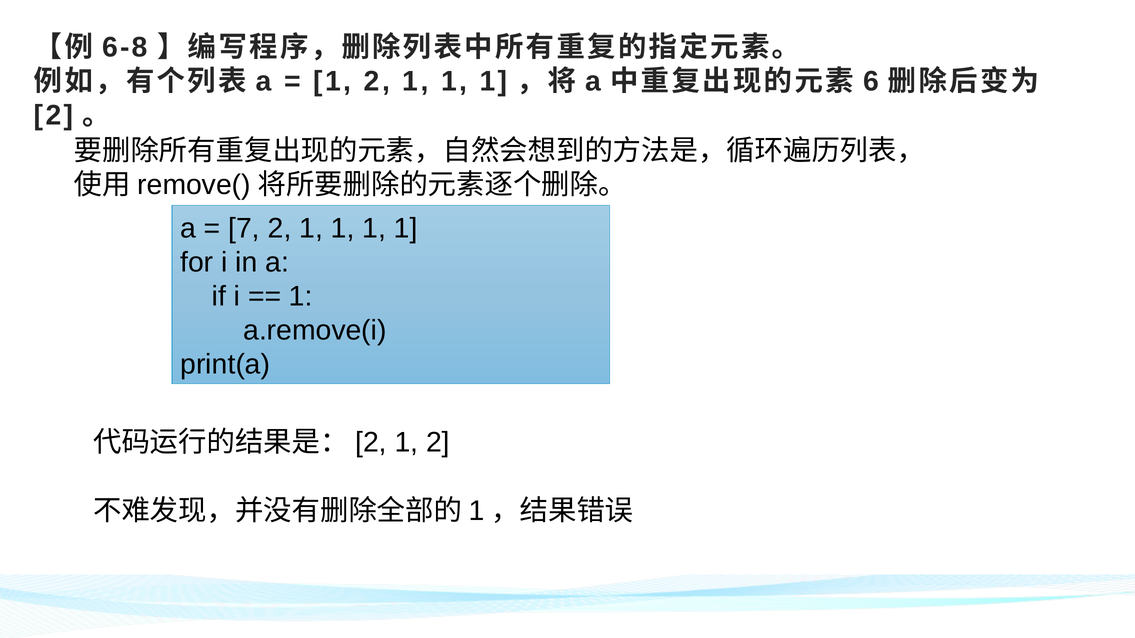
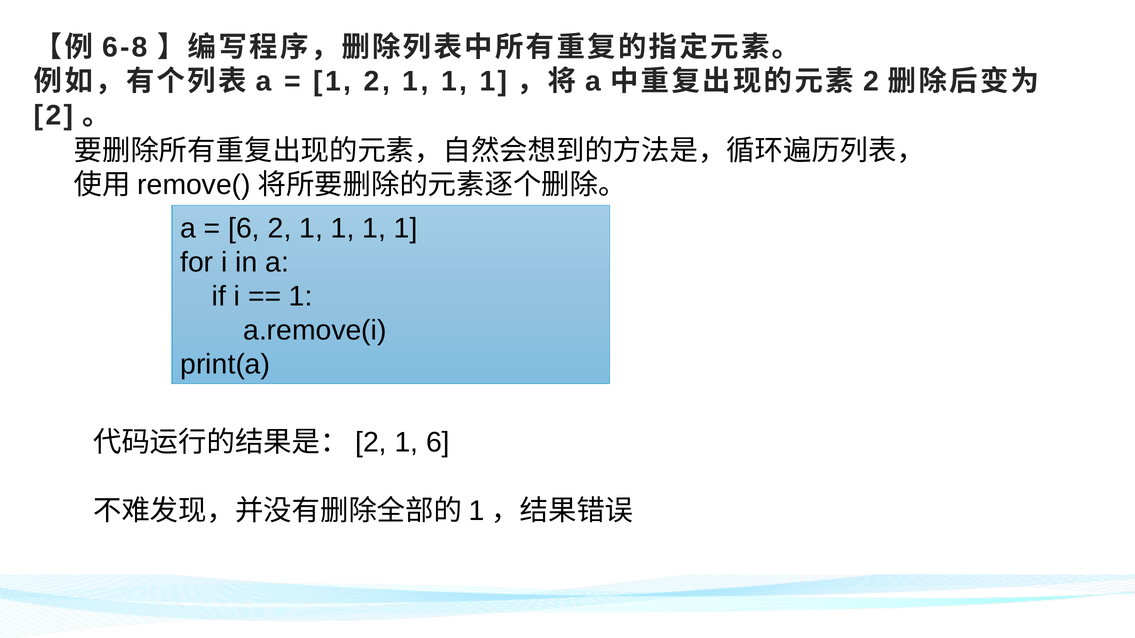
6 at (871, 82): 6 -> 2
7 at (244, 228): 7 -> 6
2 at (438, 443): 2 -> 6
